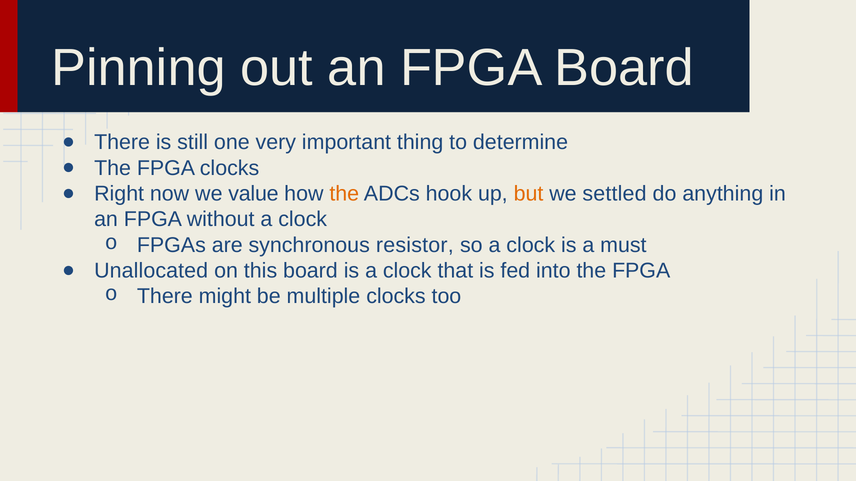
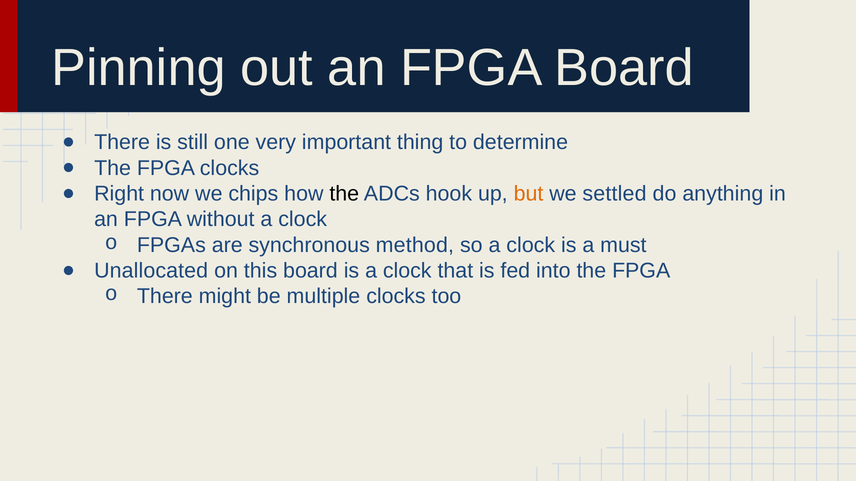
value: value -> chips
the at (344, 194) colour: orange -> black
resistor: resistor -> method
